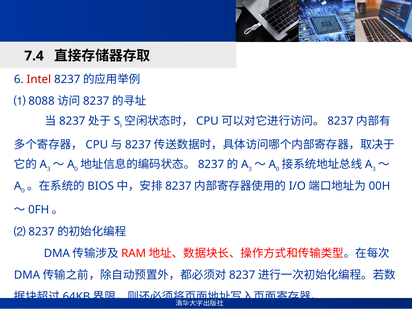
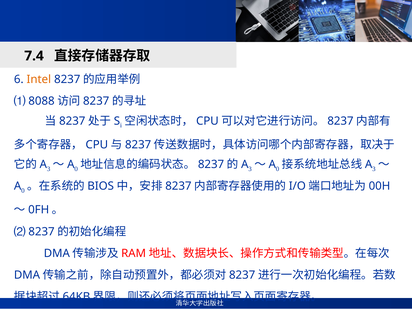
Intel colour: red -> orange
